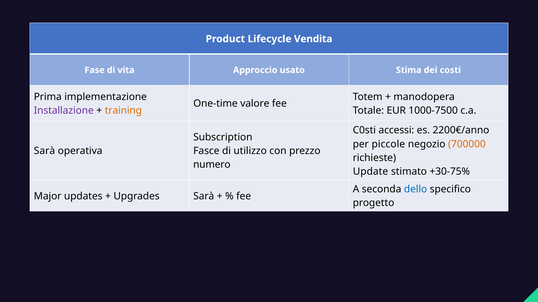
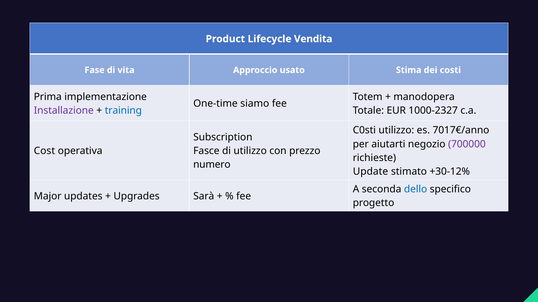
valore: valore -> siamo
training colour: orange -> blue
1000-7500: 1000-7500 -> 1000-2327
C0sti accessi: accessi -> utilizzo
2200€/anno: 2200€/anno -> 7017€/anno
piccole: piccole -> aiutarti
700000 colour: orange -> purple
Sarà at (44, 151): Sarà -> Cost
+30-75%: +30-75% -> +30-12%
